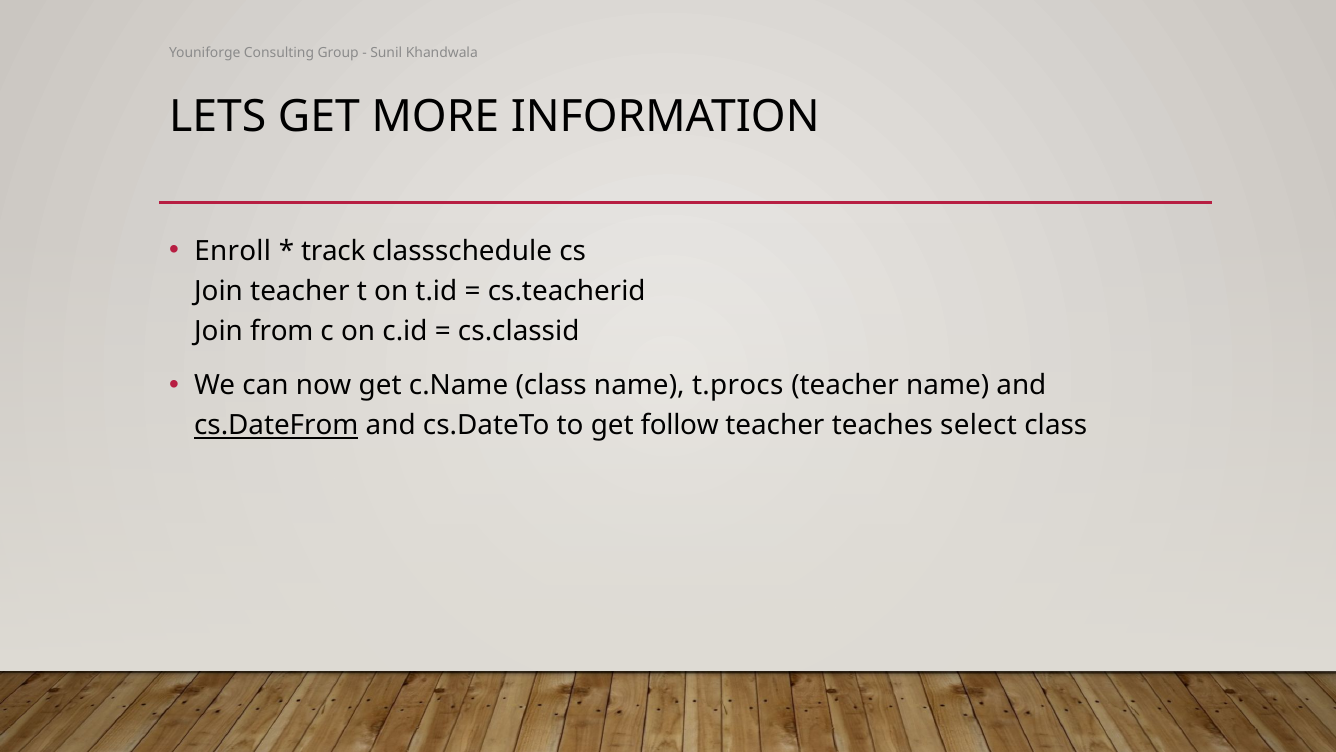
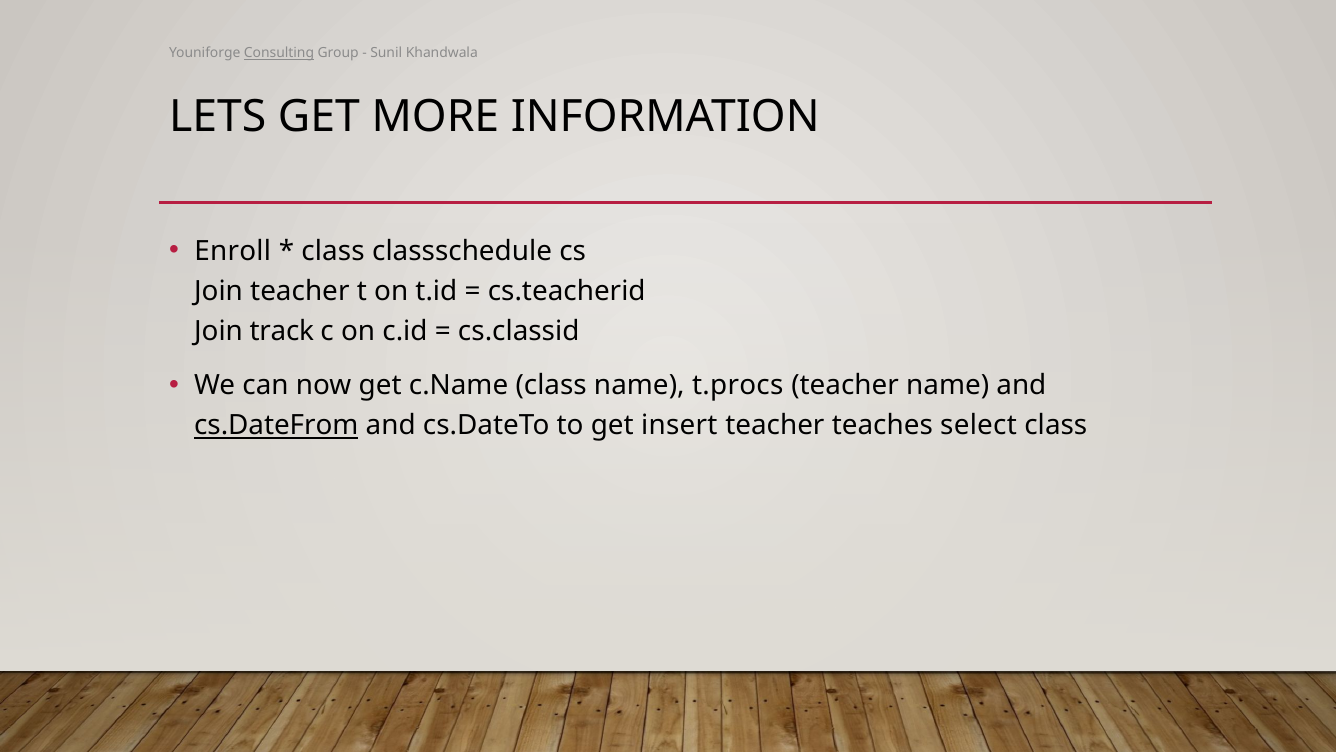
Consulting underline: none -> present
track at (333, 251): track -> class
from: from -> track
follow: follow -> insert
